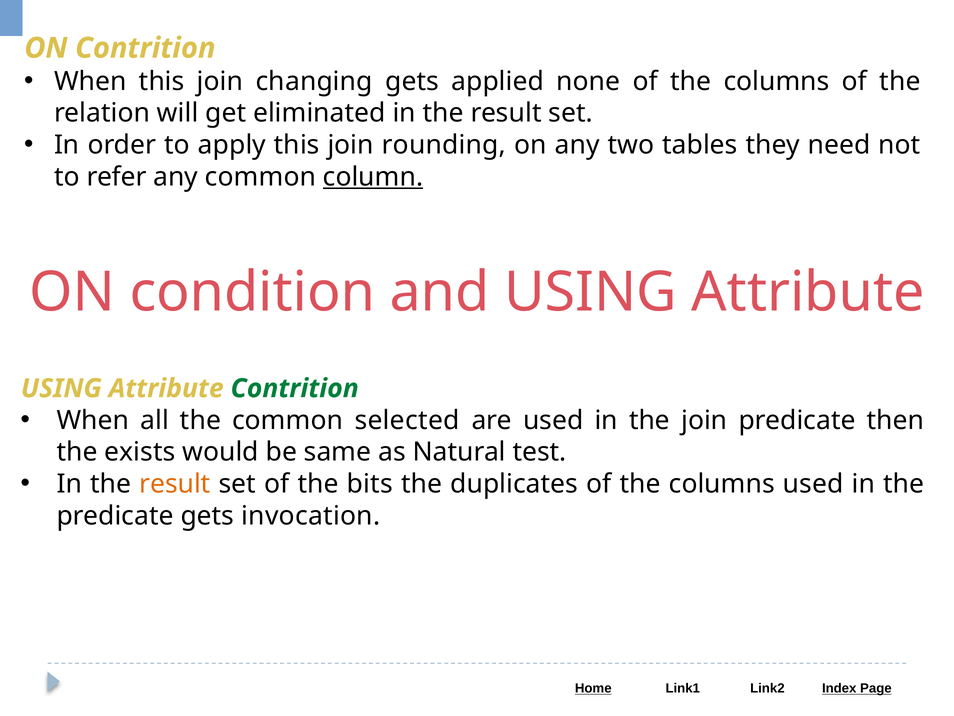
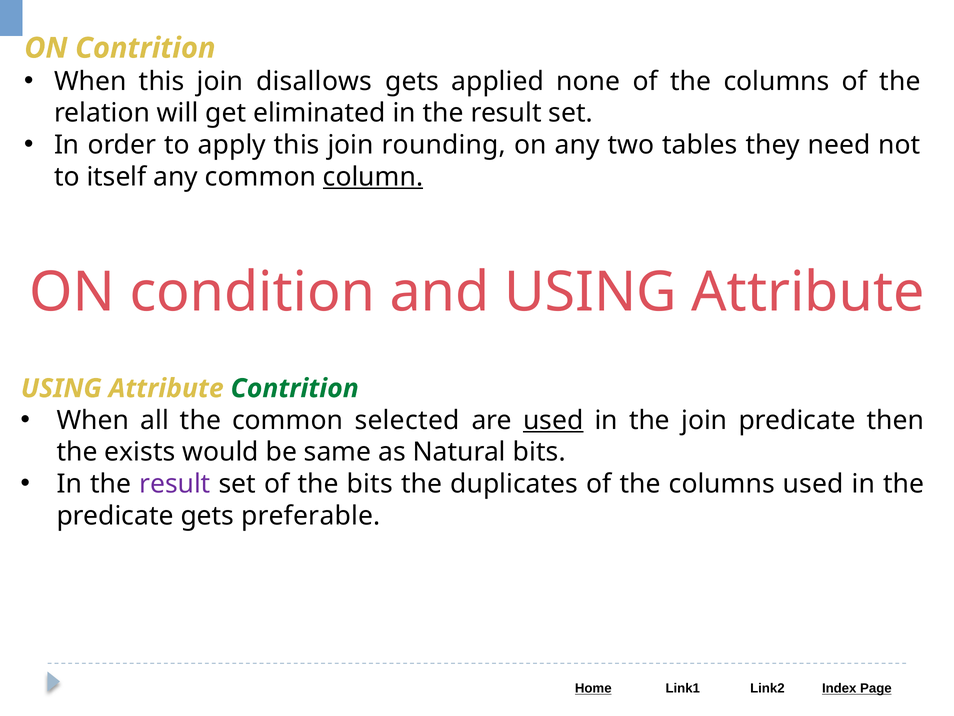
changing: changing -> disallows
refer: refer -> itself
used at (553, 420) underline: none -> present
Natural test: test -> bits
result at (175, 484) colour: orange -> purple
invocation: invocation -> preferable
